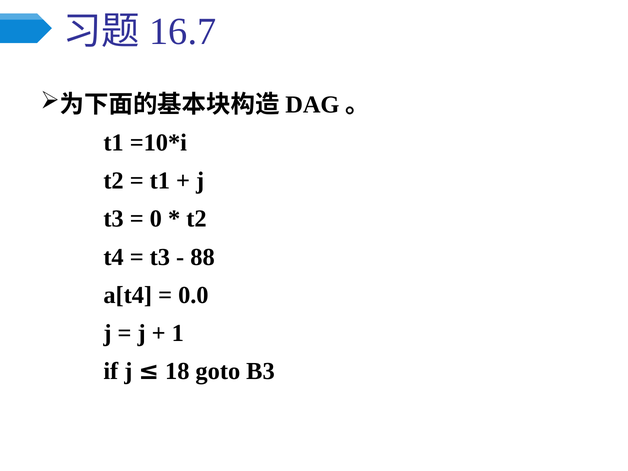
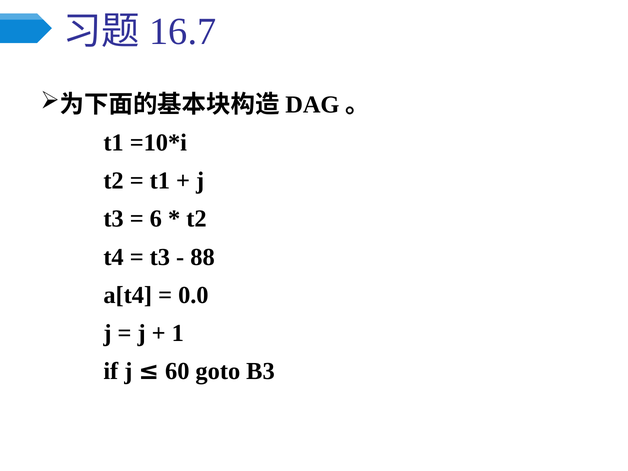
0: 0 -> 6
18: 18 -> 60
